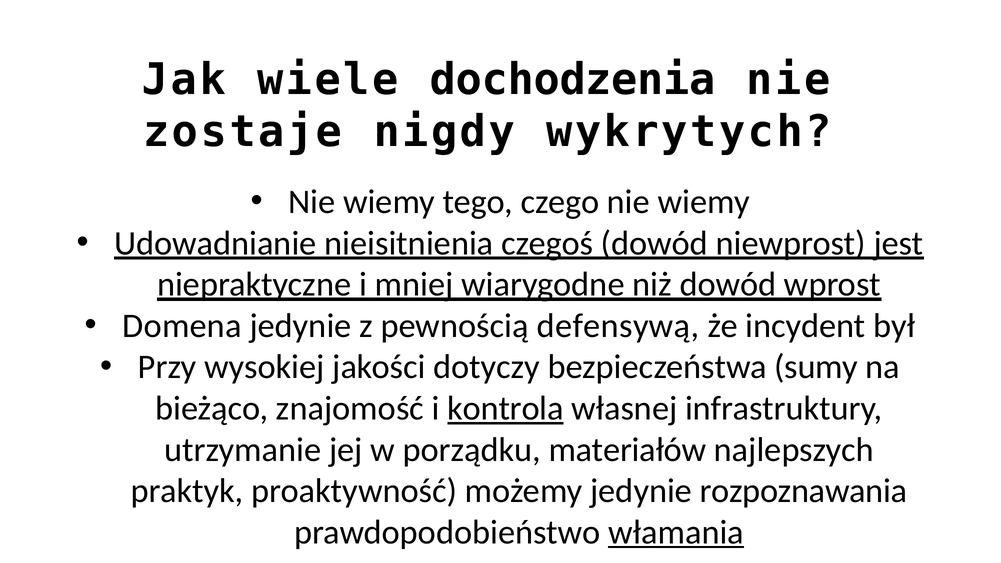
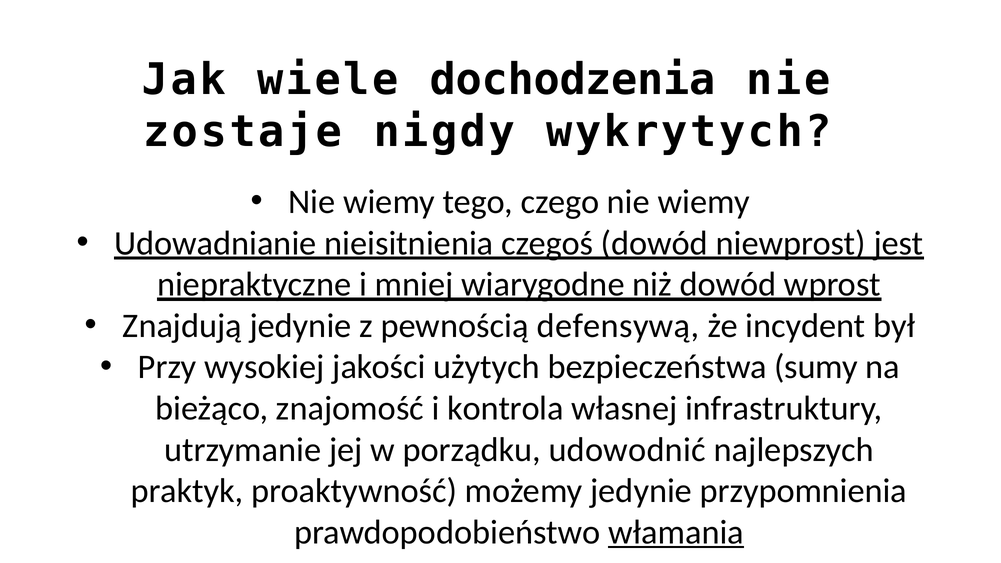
Domena: Domena -> Znajdują
dotyczy: dotyczy -> użytych
kontrola underline: present -> none
materiałów: materiałów -> udowodnić
rozpoznawania: rozpoznawania -> przypomnienia
